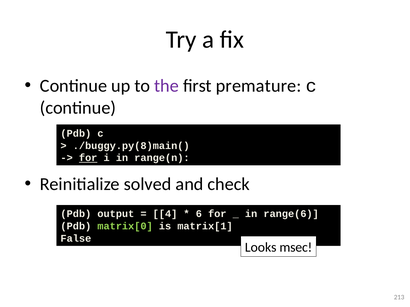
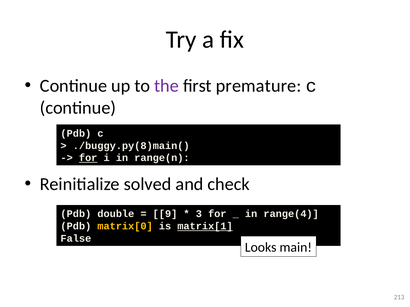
output: output -> double
4: 4 -> 9
6: 6 -> 3
range(6: range(6 -> range(4
matrix[0 colour: light green -> yellow
matrix[1 underline: none -> present
msec: msec -> main
